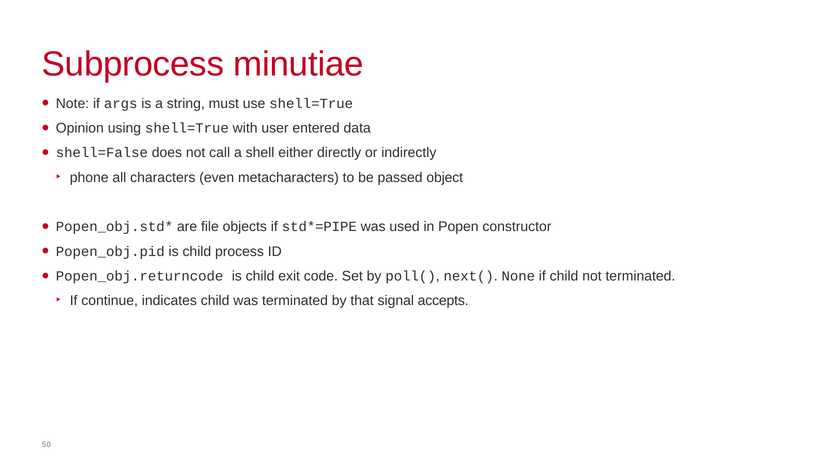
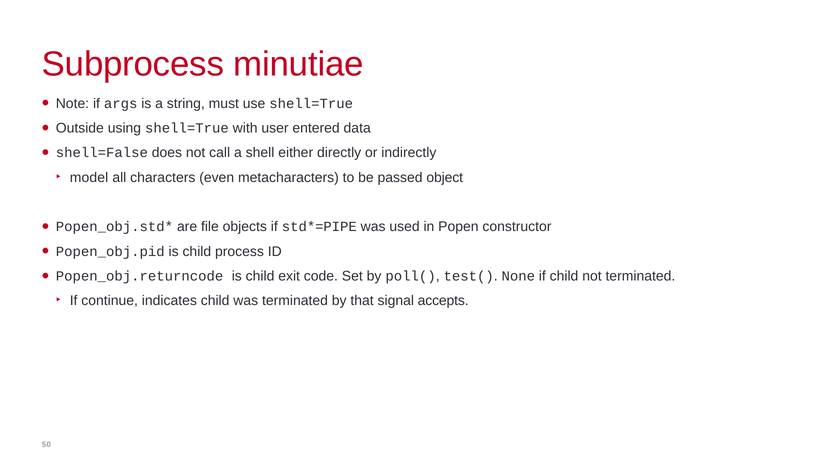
Opinion: Opinion -> Outside
phone: phone -> model
next(: next( -> test(
